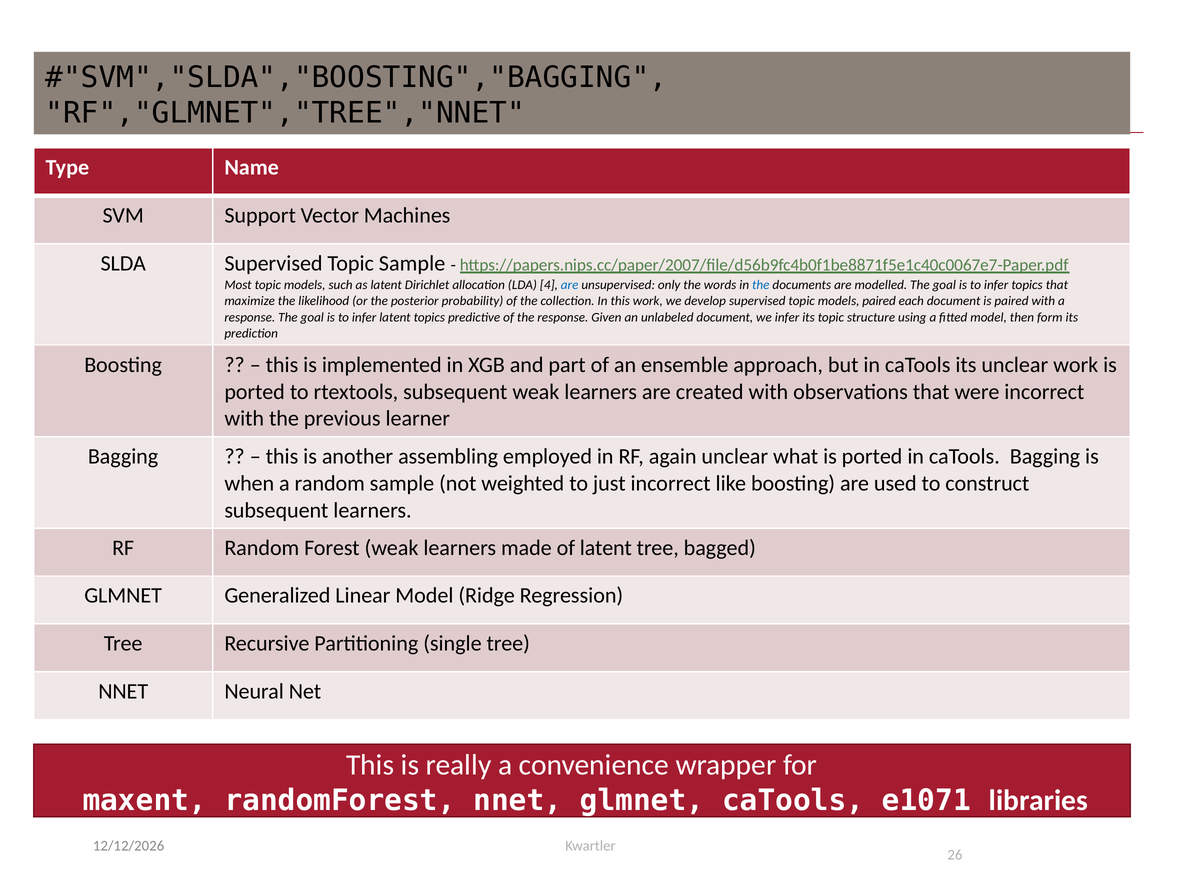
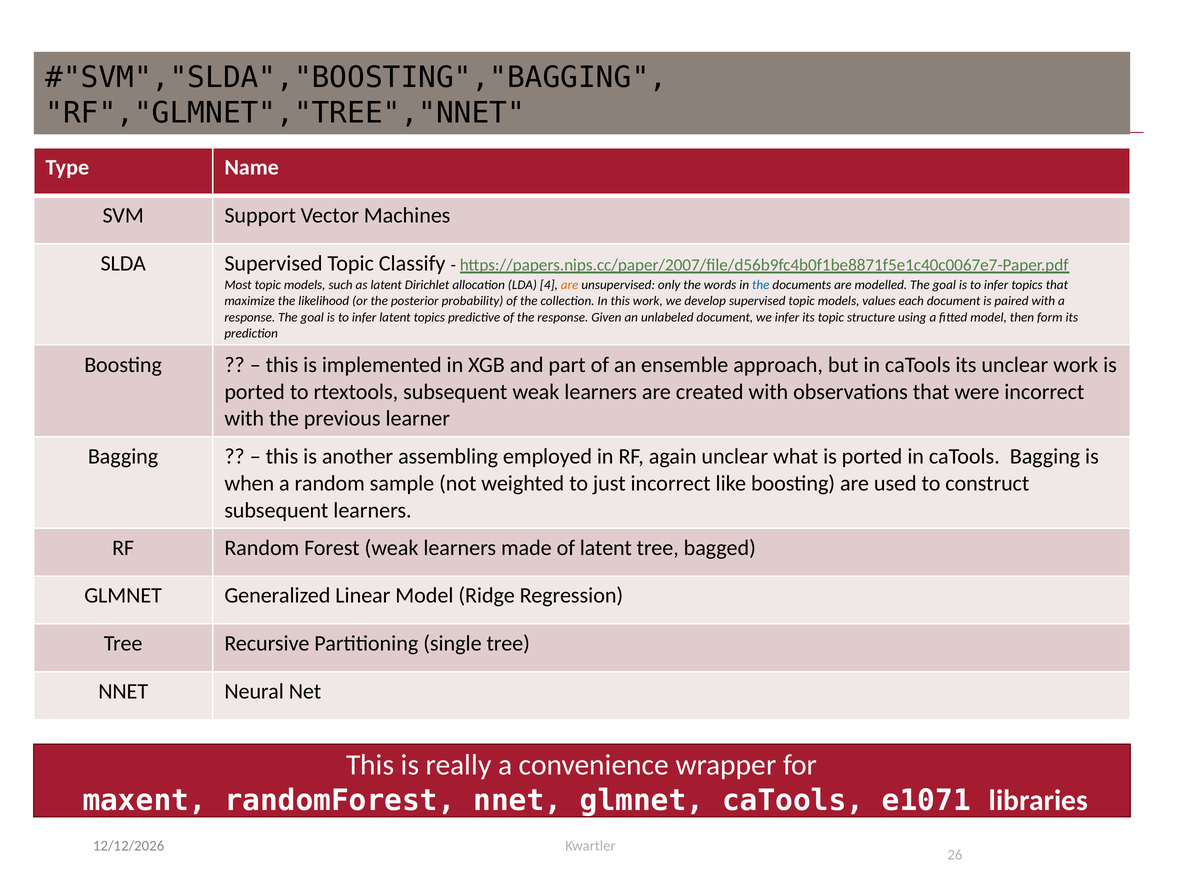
Topic Sample: Sample -> Classify
are at (570, 285) colour: blue -> orange
models paired: paired -> values
